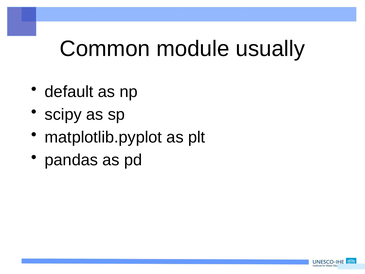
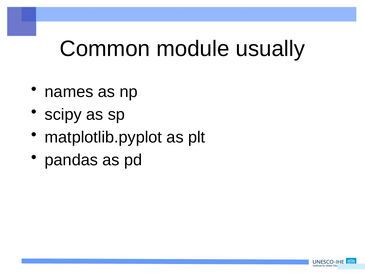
default: default -> names
